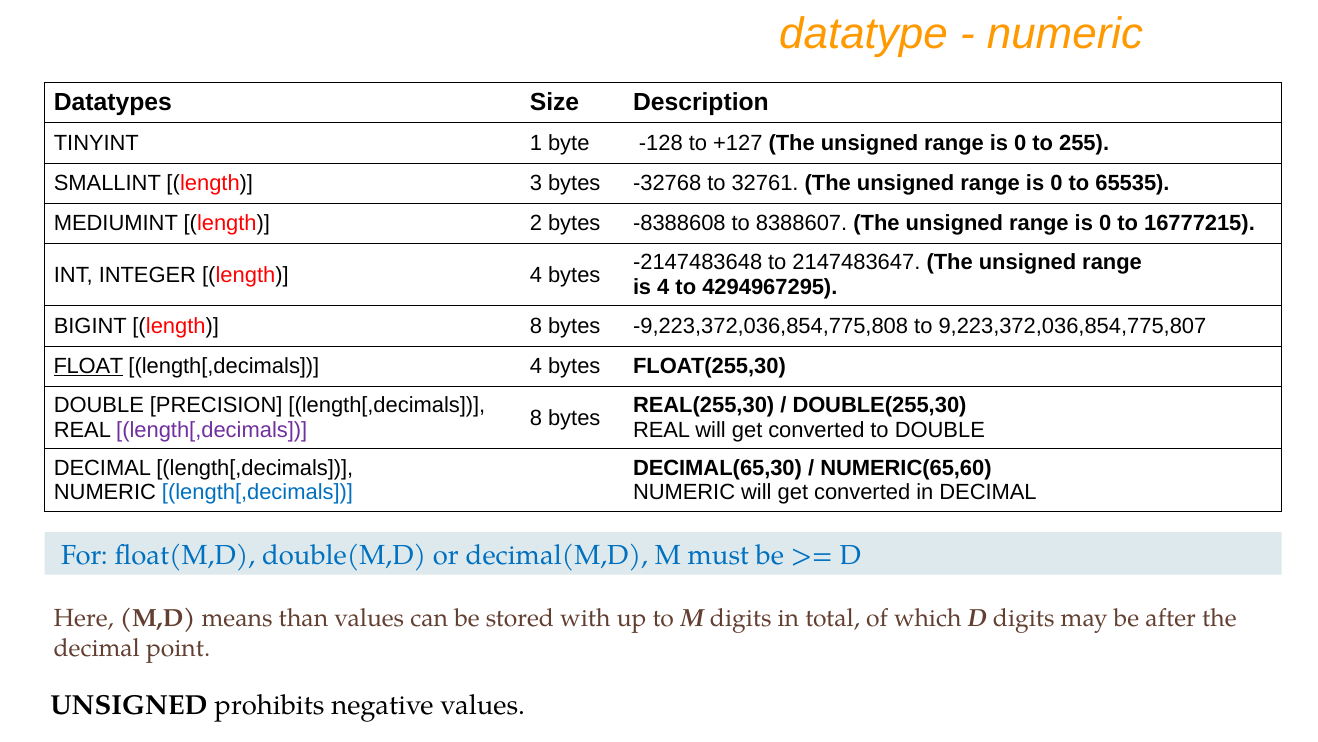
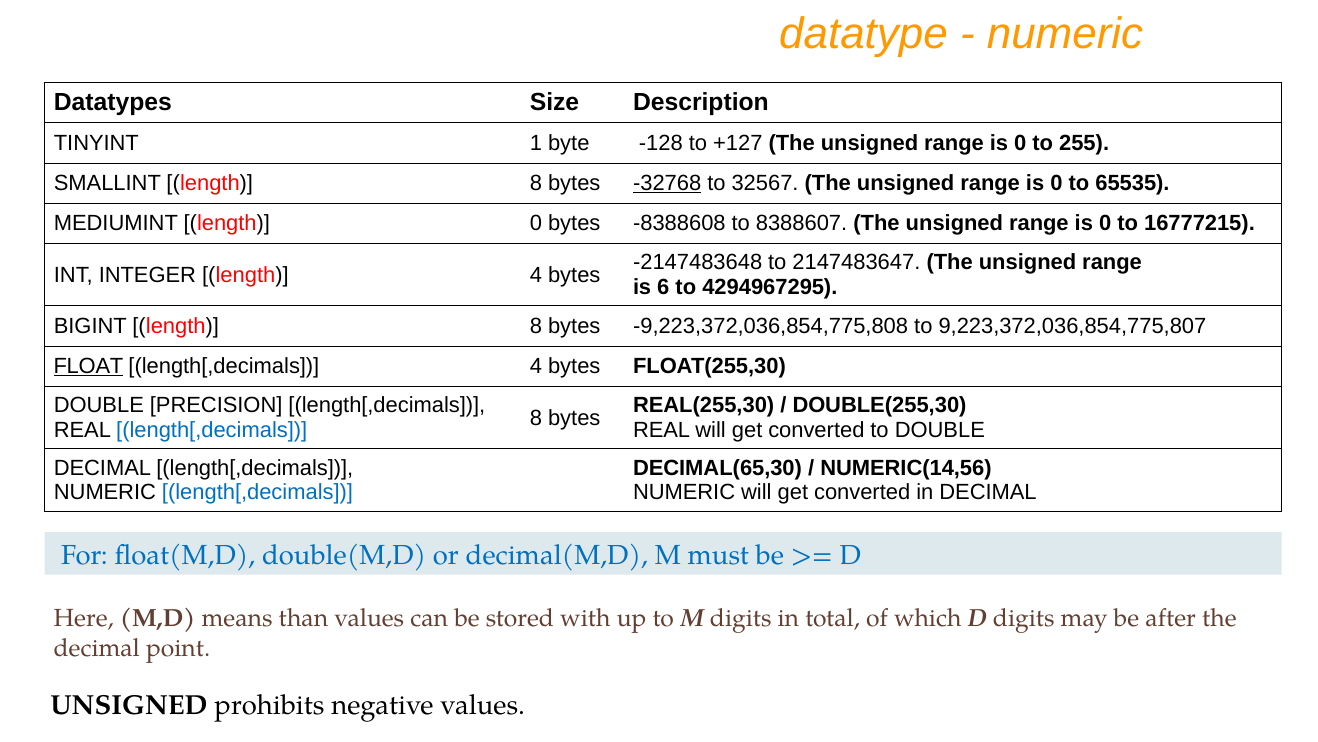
SMALLINT length 3: 3 -> 8
-32768 underline: none -> present
32761: 32761 -> 32567
length 2: 2 -> 0
is 4: 4 -> 6
length[,decimals at (212, 430) colour: purple -> blue
NUMERIC(65,60: NUMERIC(65,60 -> NUMERIC(14,56
